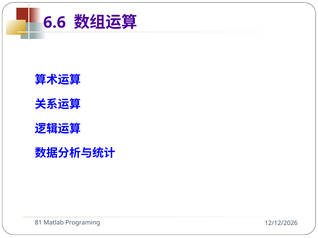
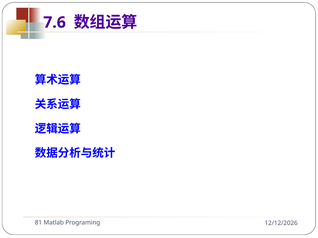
6.6: 6.6 -> 7.6
